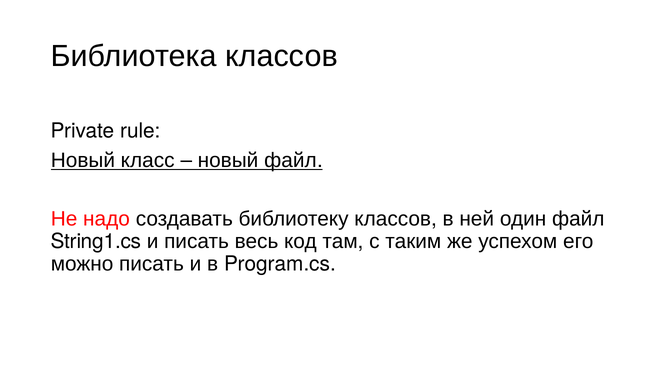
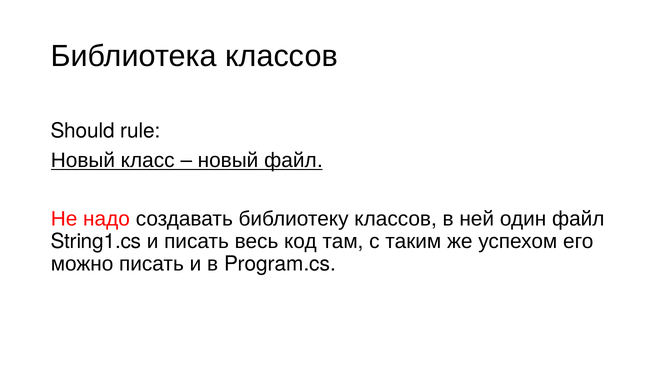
Private: Private -> Should
